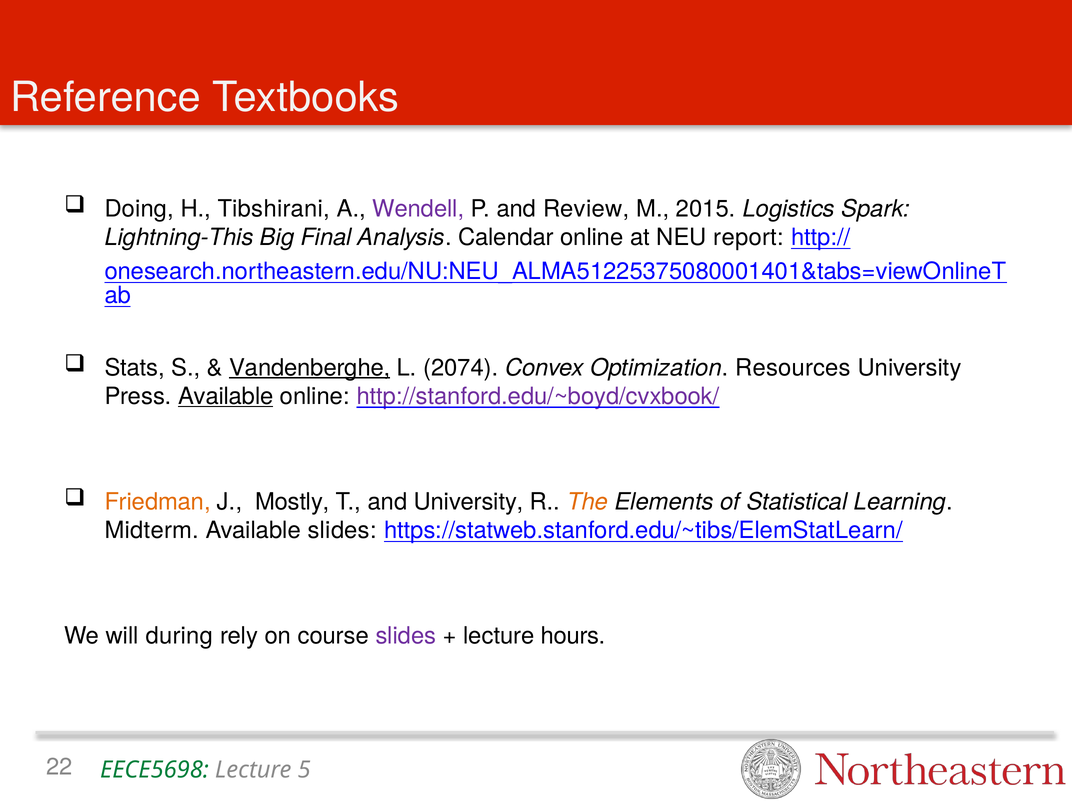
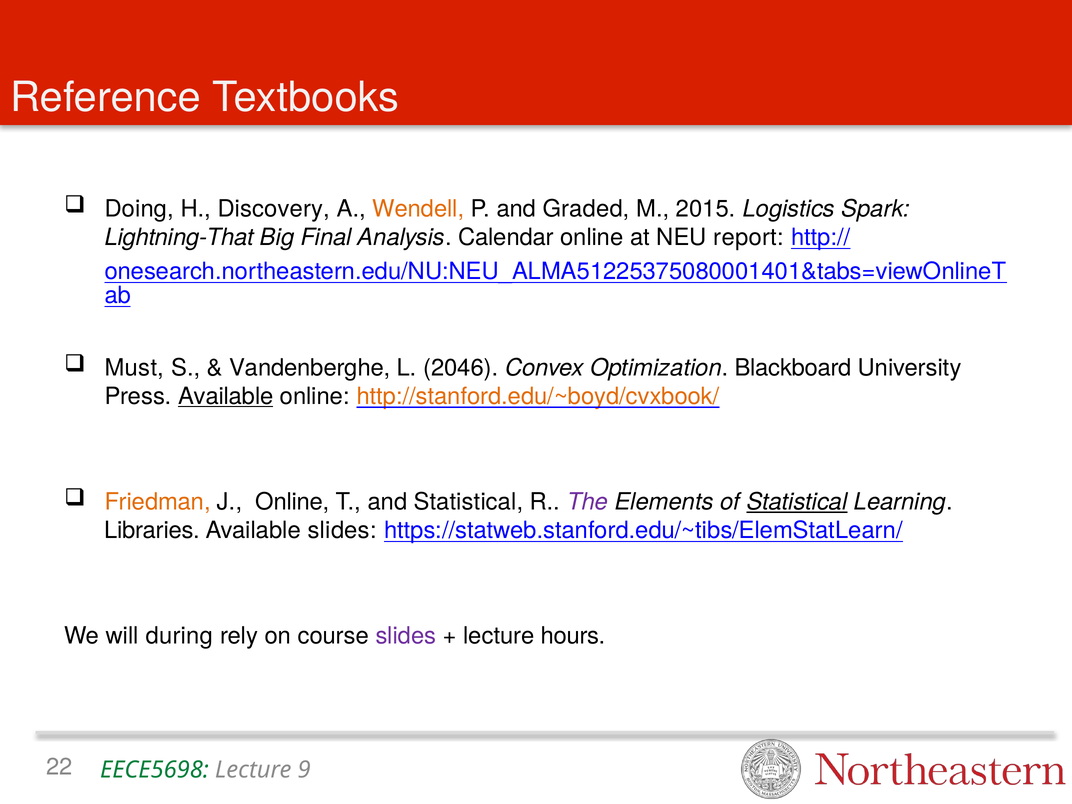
Tibshirani: Tibshirani -> Discovery
Wendell colour: purple -> orange
Review: Review -> Graded
Lightning-This: Lightning-This -> Lightning-That
Stats: Stats -> Must
Vandenberghe underline: present -> none
2074: 2074 -> 2046
Resources: Resources -> Blackboard
http://stanford.edu/~boyd/cvxbook/ colour: purple -> orange
J Mostly: Mostly -> Online
and University: University -> Statistical
The colour: orange -> purple
Statistical at (797, 502) underline: none -> present
Midterm: Midterm -> Libraries
5: 5 -> 9
